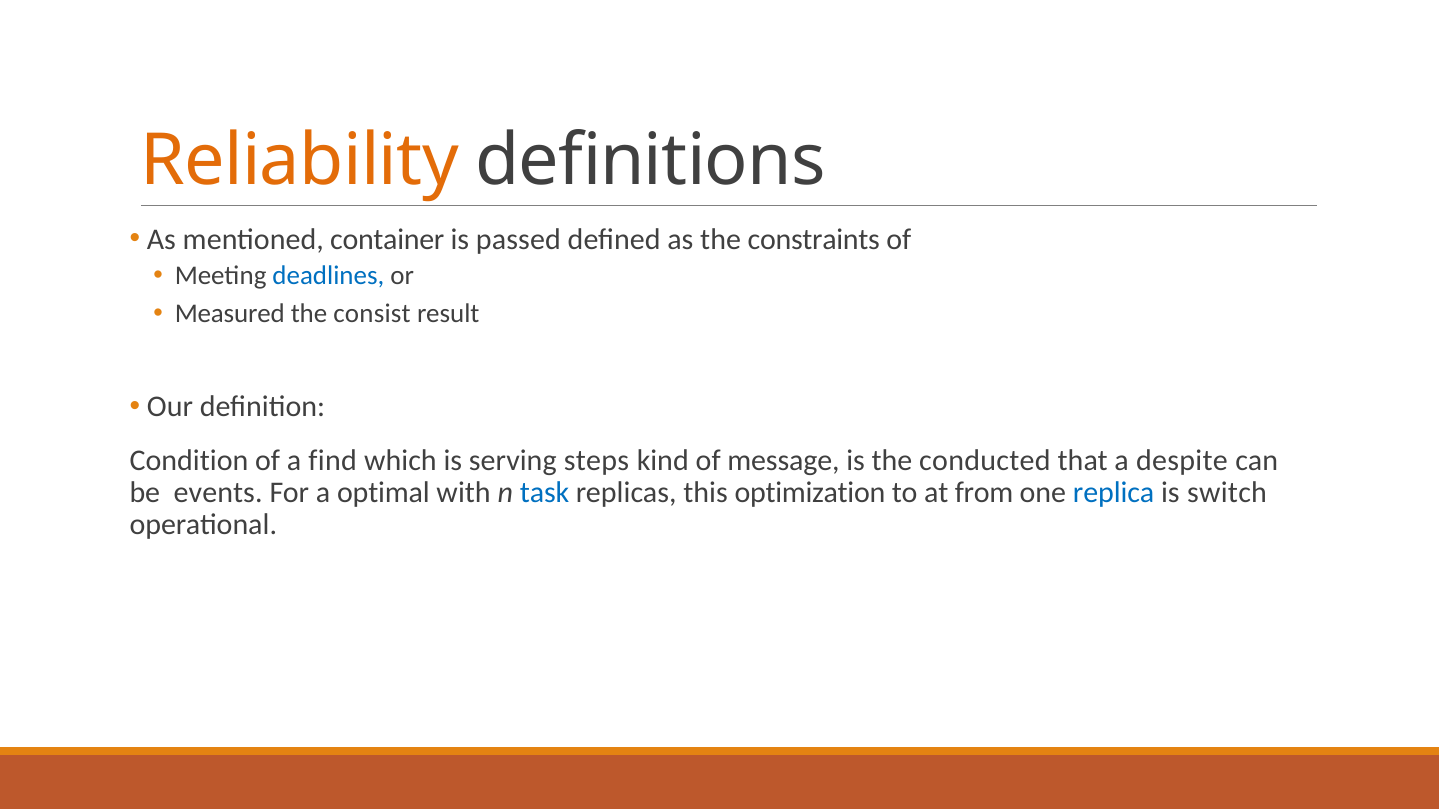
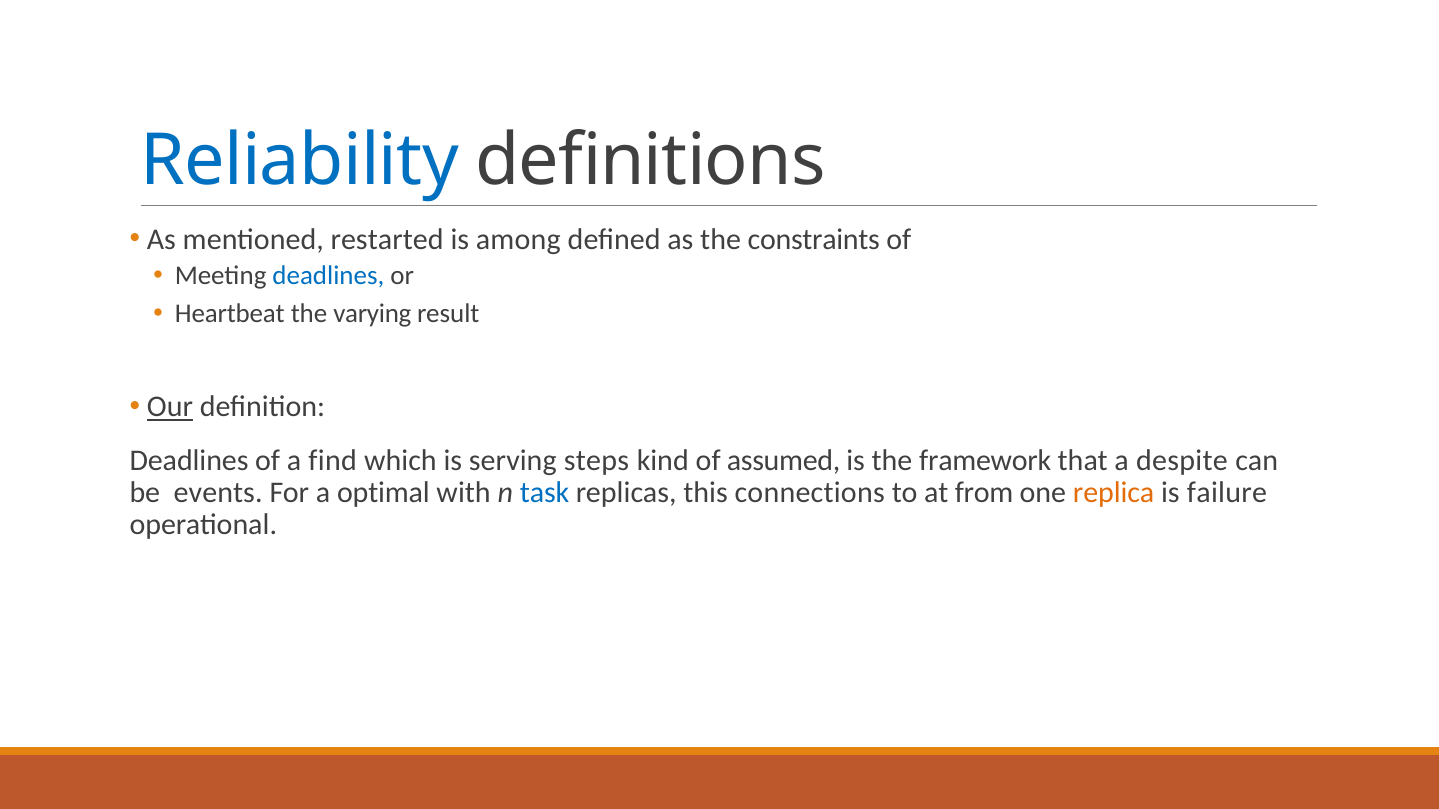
Reliability colour: orange -> blue
container: container -> restarted
passed: passed -> among
Measured: Measured -> Heartbeat
consist: consist -> varying
Our underline: none -> present
Condition at (189, 460): Condition -> Deadlines
message: message -> assumed
conducted: conducted -> framework
optimization: optimization -> connections
replica colour: blue -> orange
switch: switch -> failure
